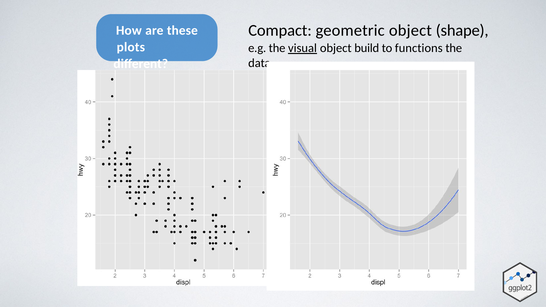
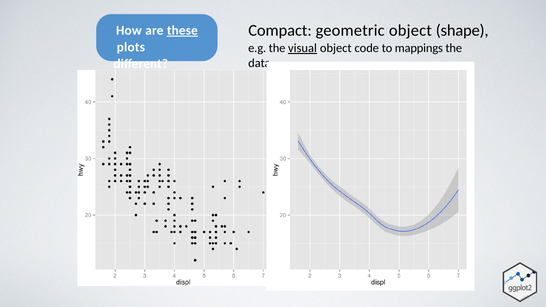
these underline: none -> present
build: build -> code
functions: functions -> mappings
